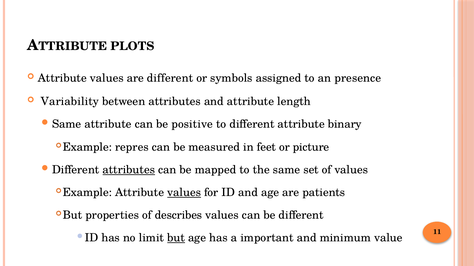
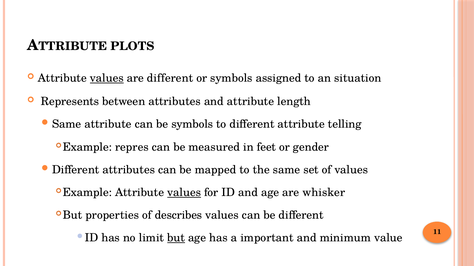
values at (107, 78) underline: none -> present
presence: presence -> situation
Variability: Variability -> Represents
be positive: positive -> symbols
binary: binary -> telling
picture: picture -> gender
attributes at (129, 170) underline: present -> none
patients: patients -> whisker
